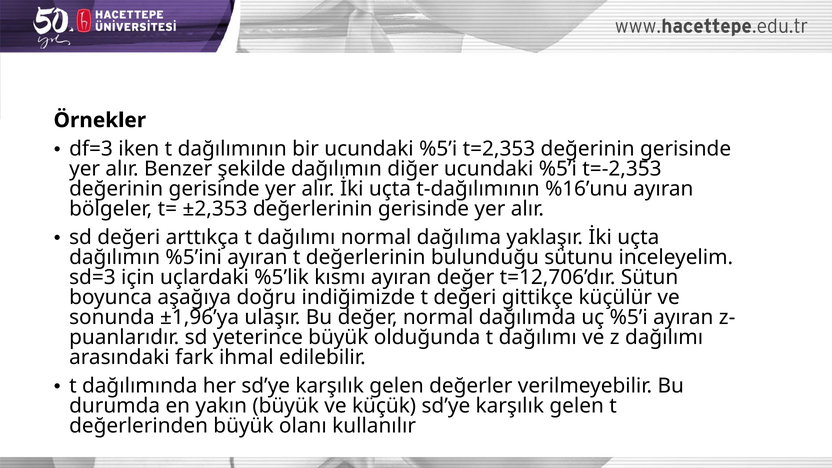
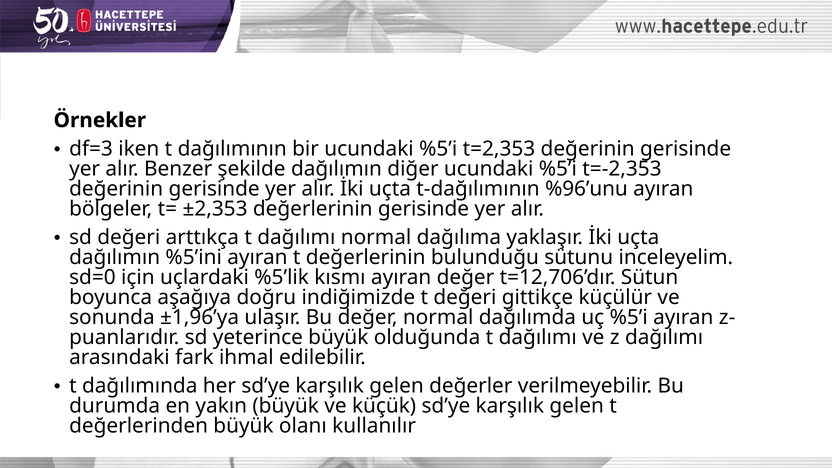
%16’unu: %16’unu -> %96’unu
sd=3: sd=3 -> sd=0
